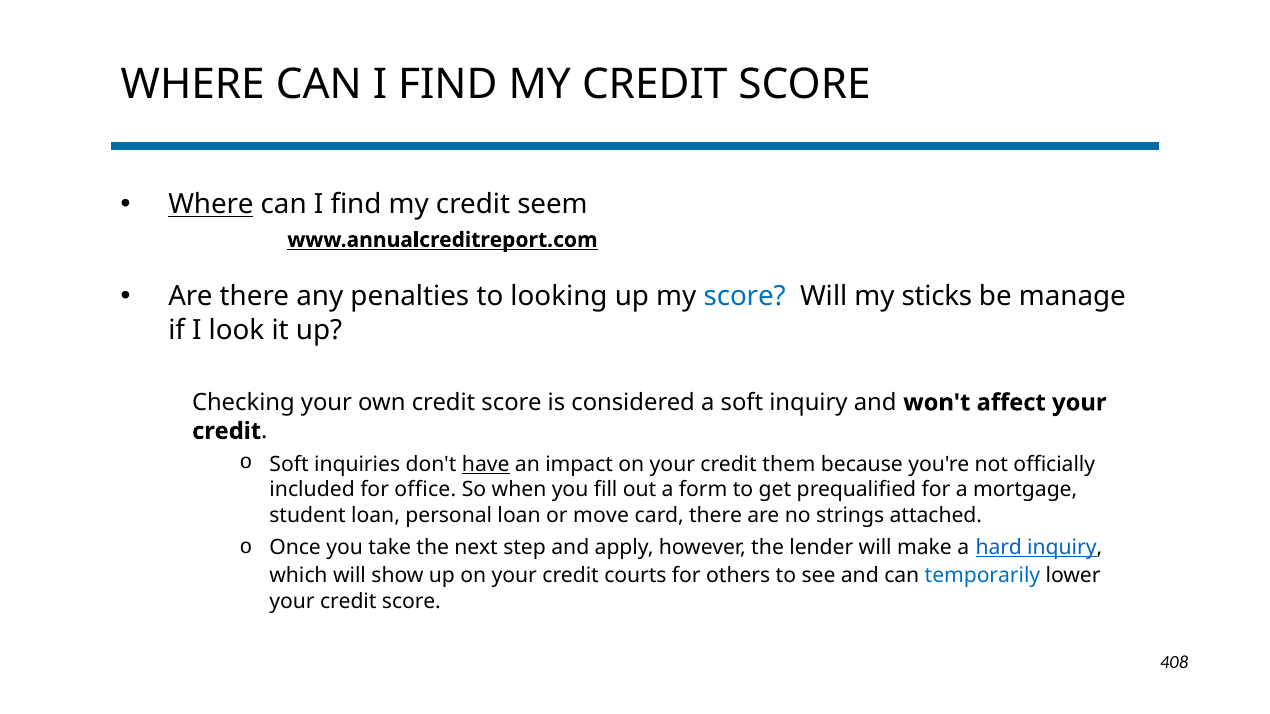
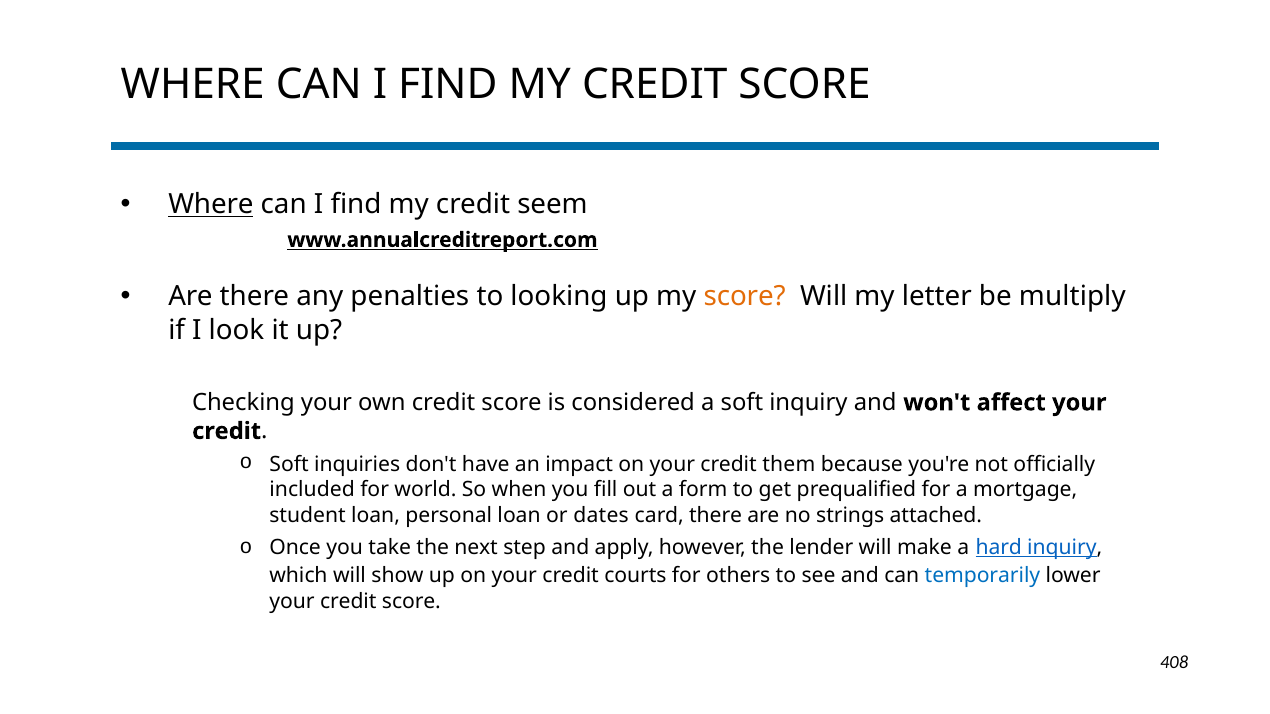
score at (745, 297) colour: blue -> orange
sticks: sticks -> letter
manage: manage -> multiply
have underline: present -> none
office: office -> world
move: move -> dates
